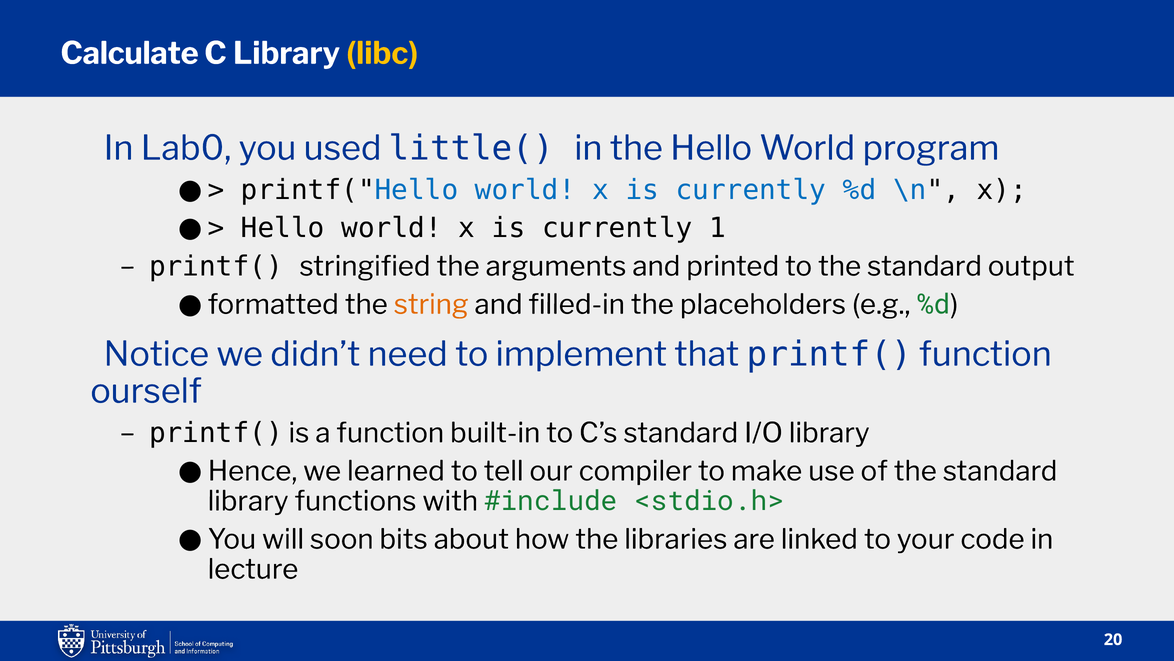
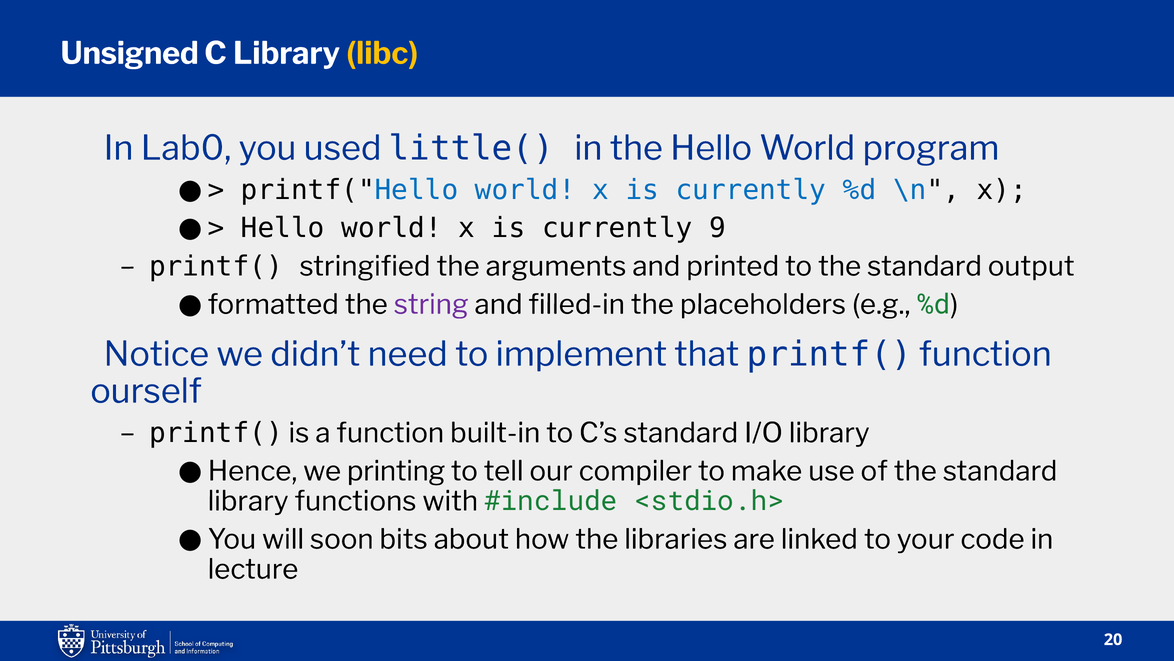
Calculate: Calculate -> Unsigned
1: 1 -> 9
string colour: orange -> purple
learned: learned -> printing
